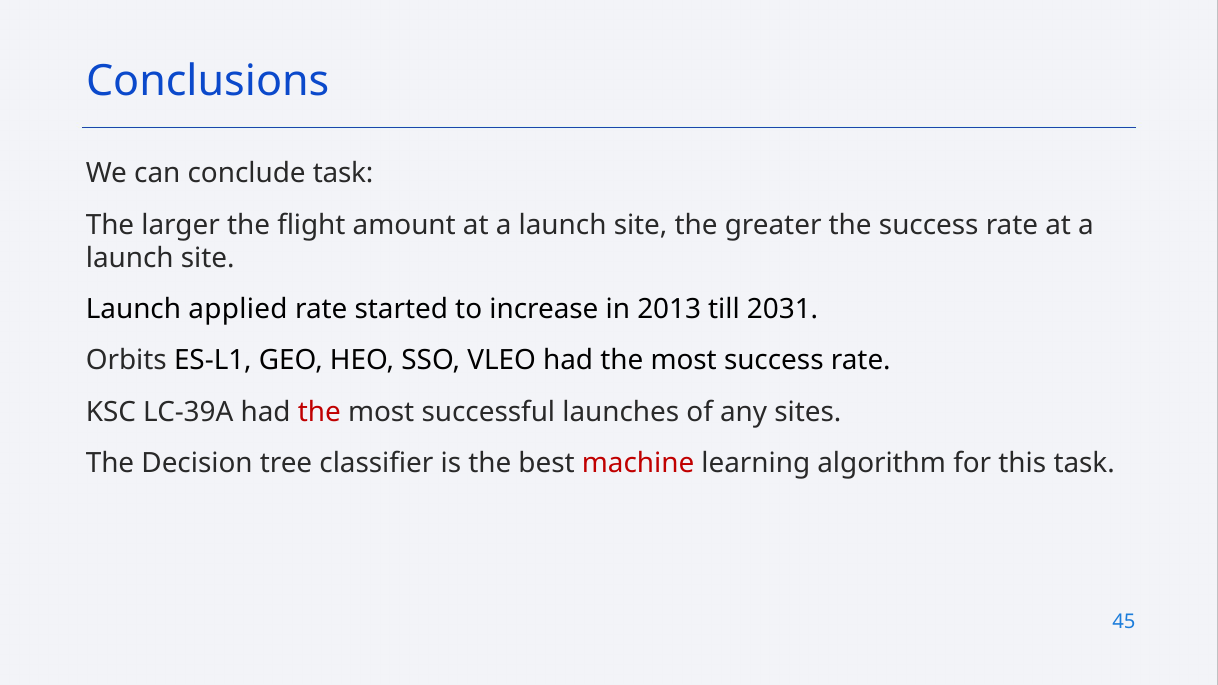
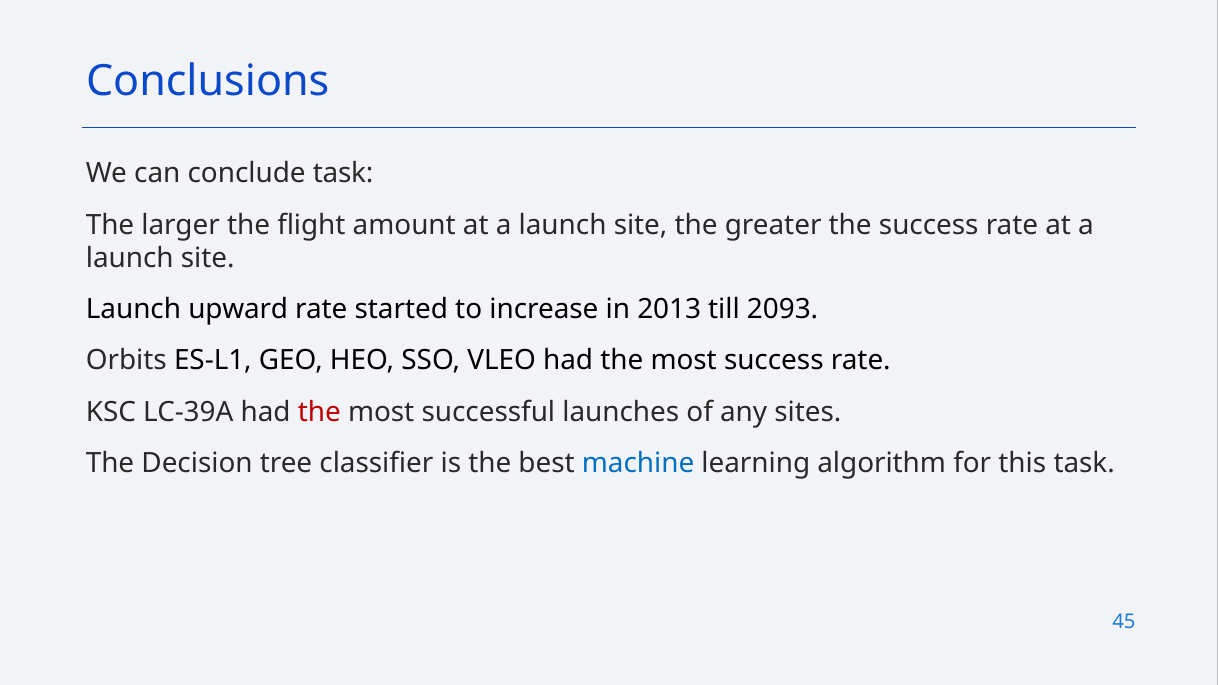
applied: applied -> upward
2031: 2031 -> 2093
machine colour: red -> blue
